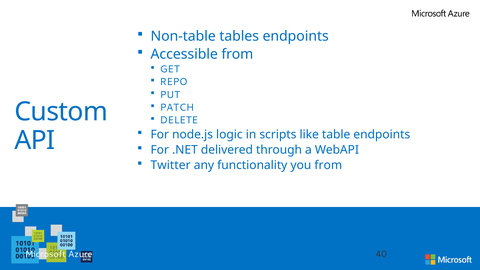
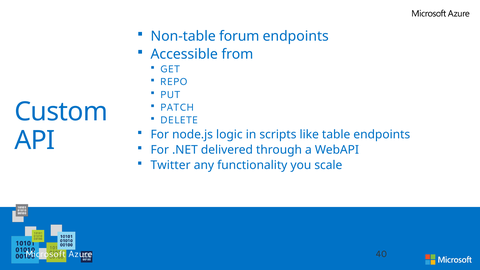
tables: tables -> forum
you from: from -> scale
